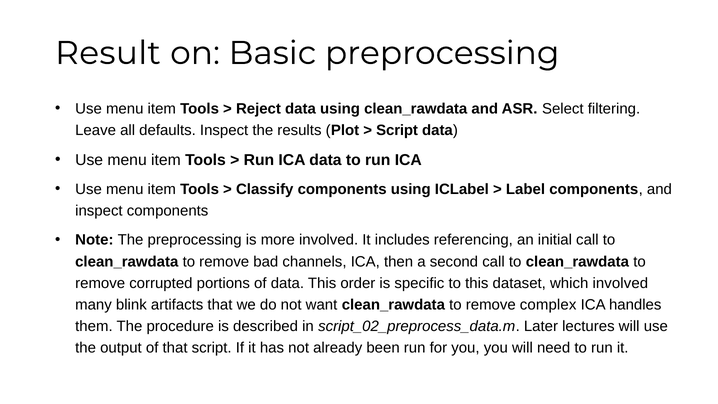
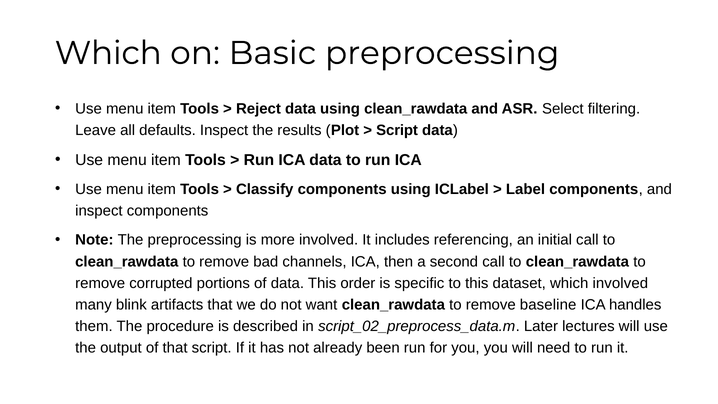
Result at (108, 53): Result -> Which
complex: complex -> baseline
